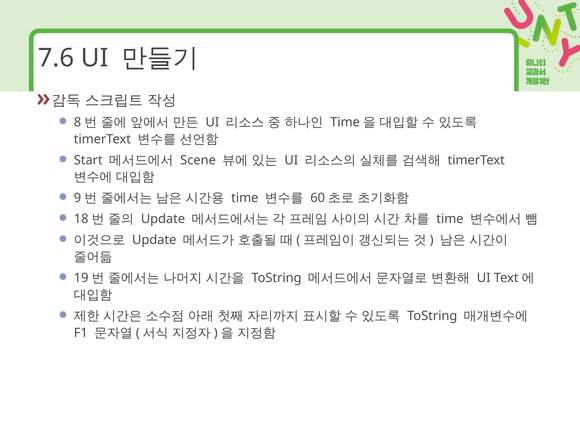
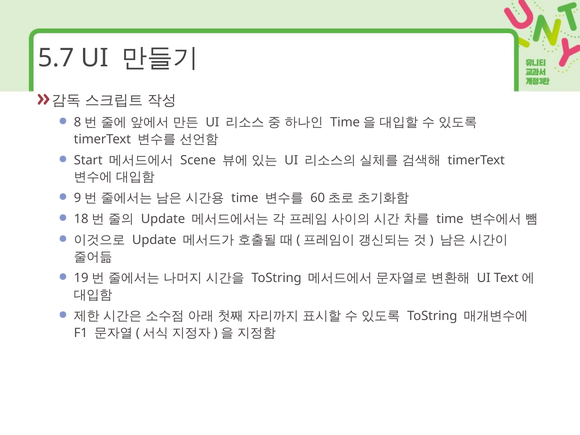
7.6: 7.6 -> 5.7
